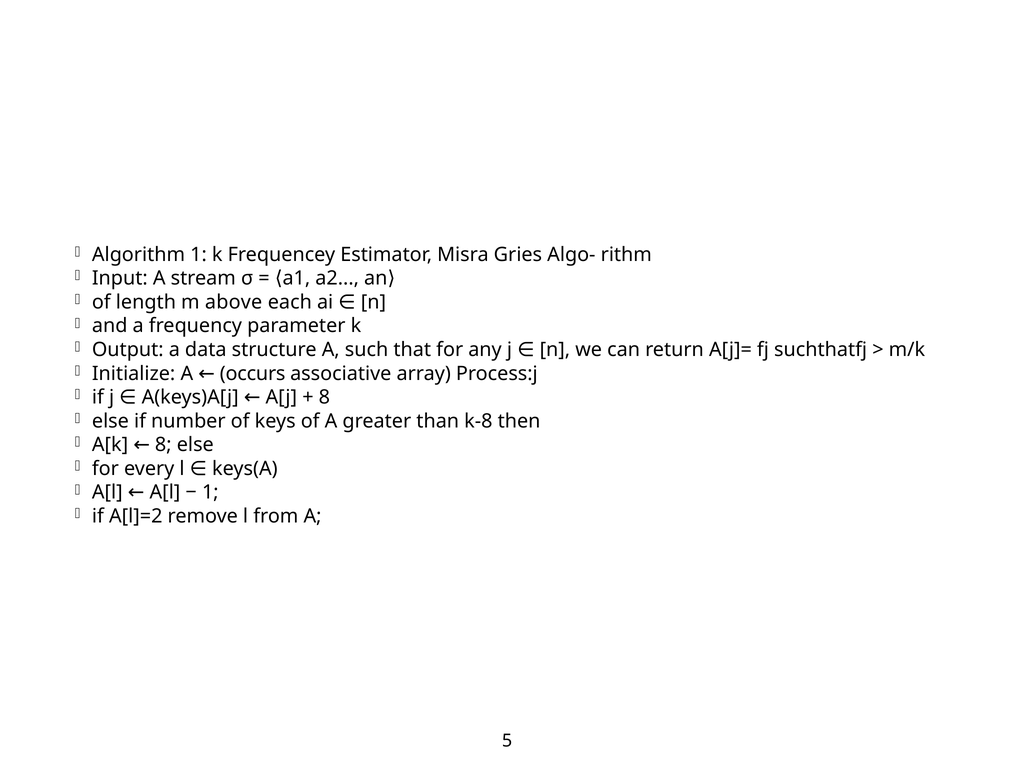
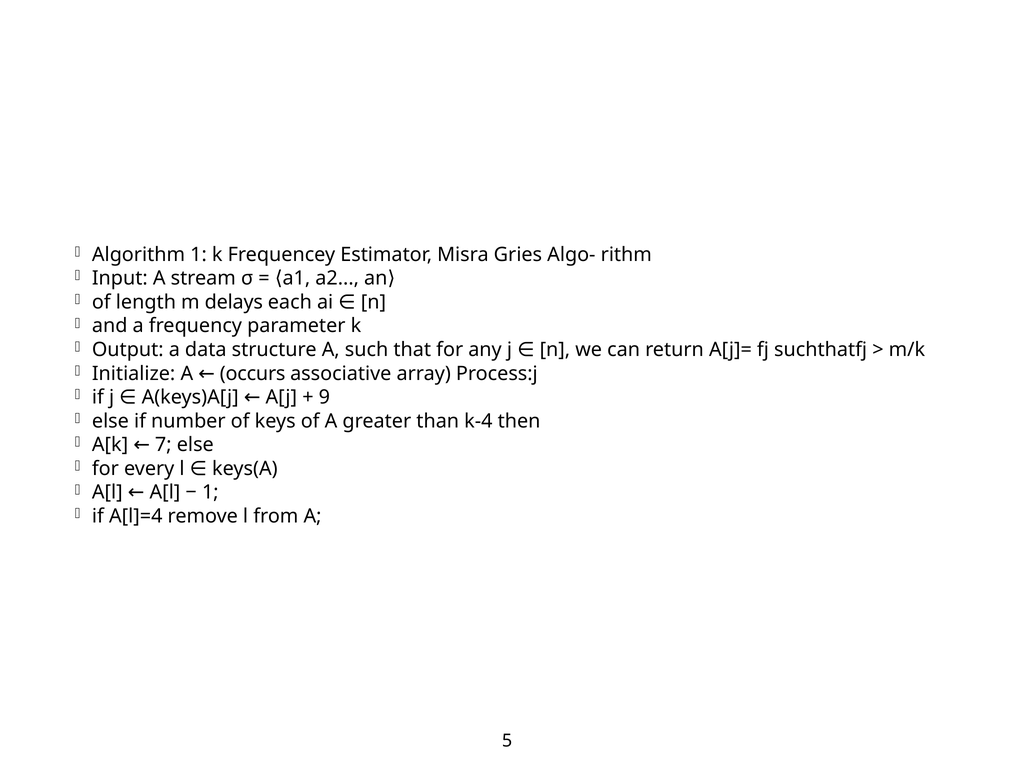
above: above -> delays
8 at (324, 397): 8 -> 9
k-8: k-8 -> k-4
A[k 8: 8 -> 7
A[l]=2: A[l]=2 -> A[l]=4
